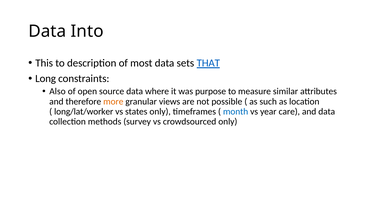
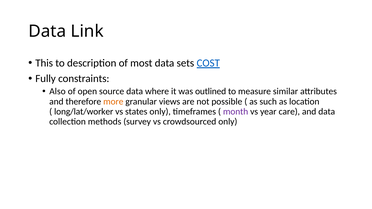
Into: Into -> Link
THAT: THAT -> COST
Long: Long -> Fully
purpose: purpose -> outlined
month colour: blue -> purple
